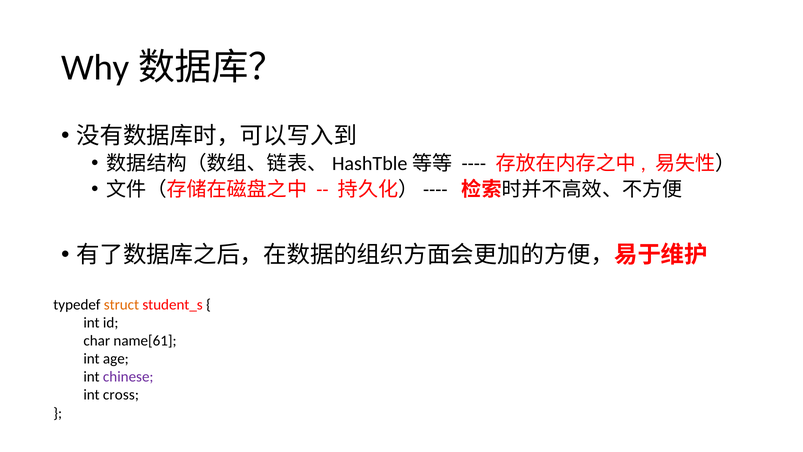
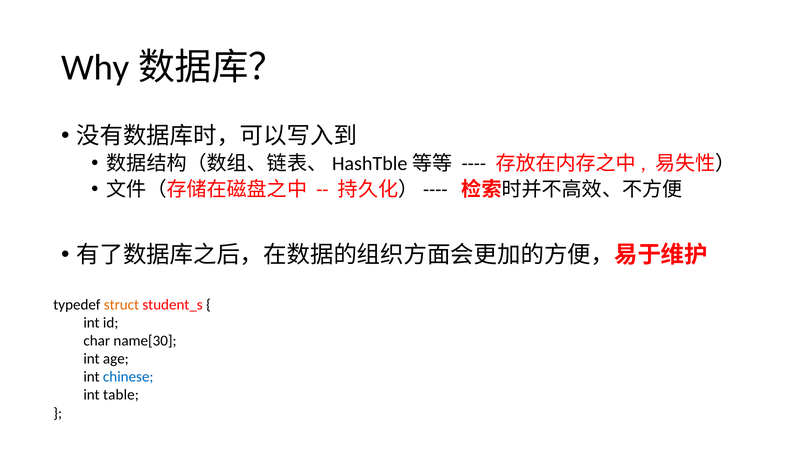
name[61: name[61 -> name[30
chinese colour: purple -> blue
cross: cross -> table
